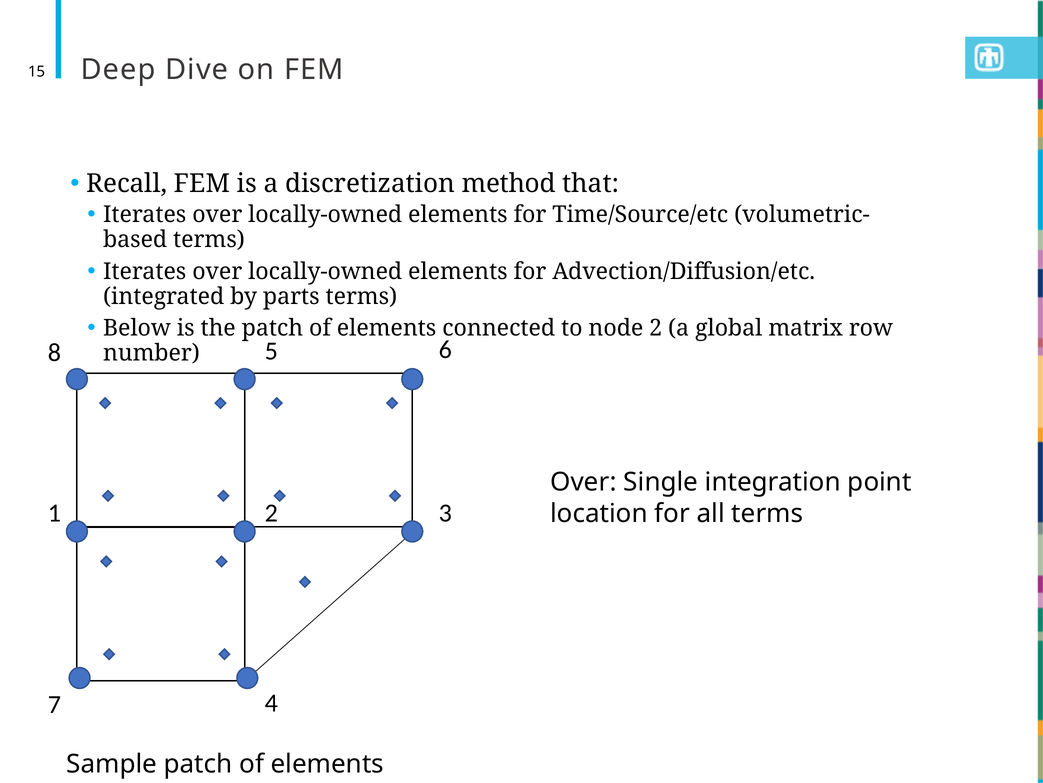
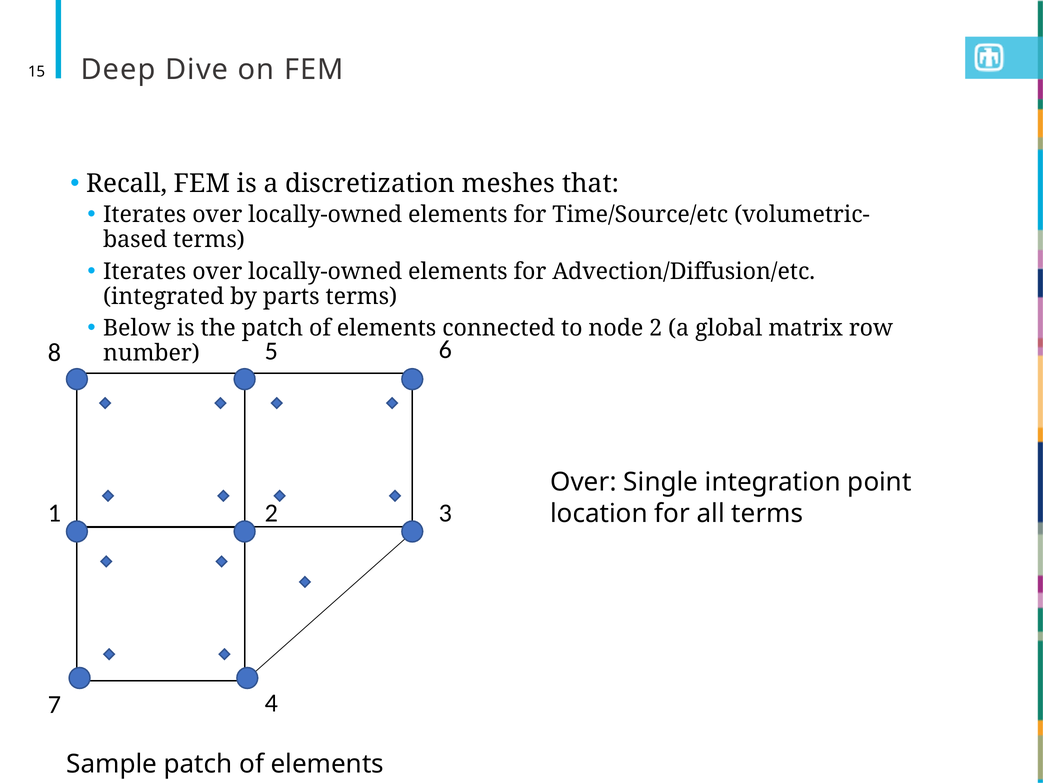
method: method -> meshes
